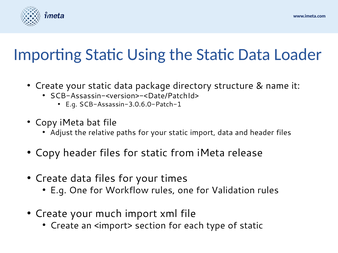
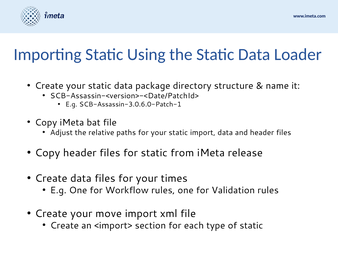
much: much -> move
